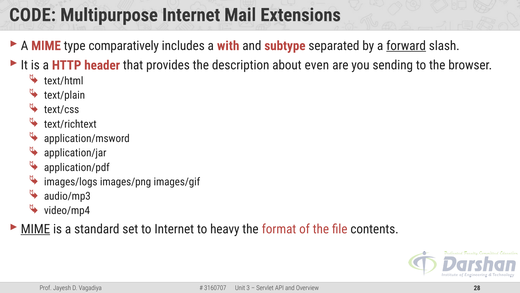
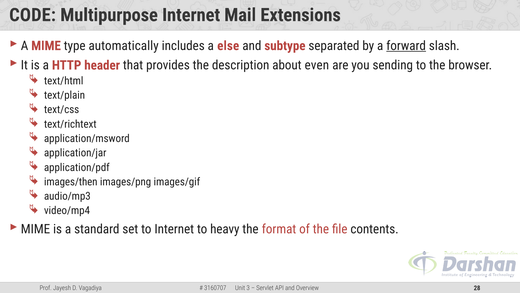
comparatively: comparatively -> automatically
with: with -> else
images/logs: images/logs -> images/then
MIME at (35, 229) underline: present -> none
